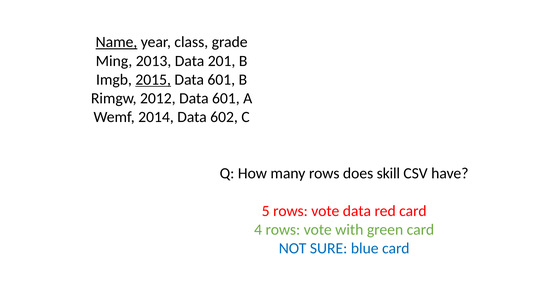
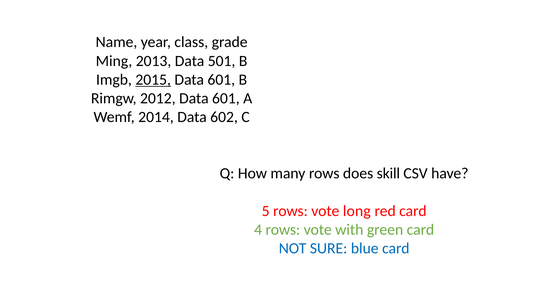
Name underline: present -> none
201: 201 -> 501
vote data: data -> long
